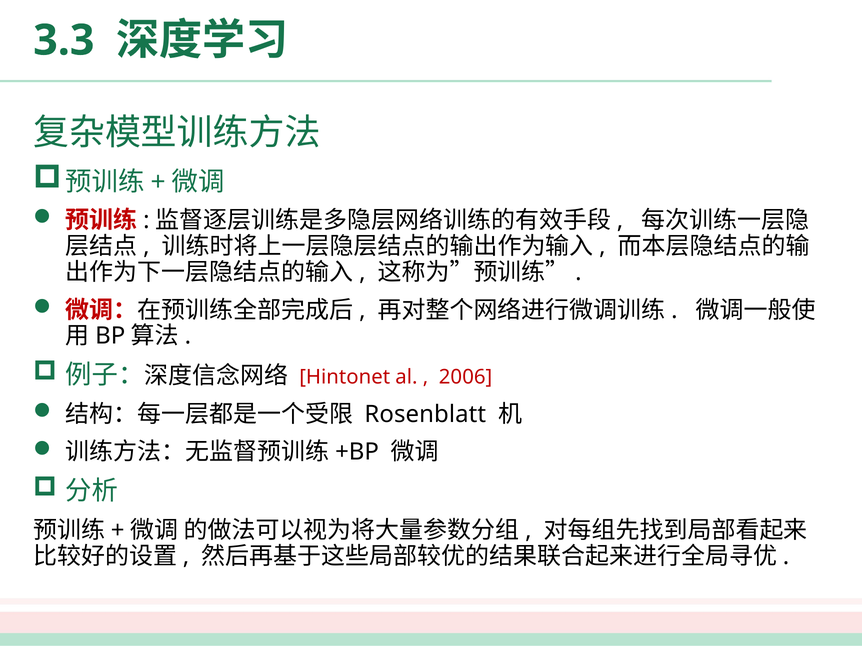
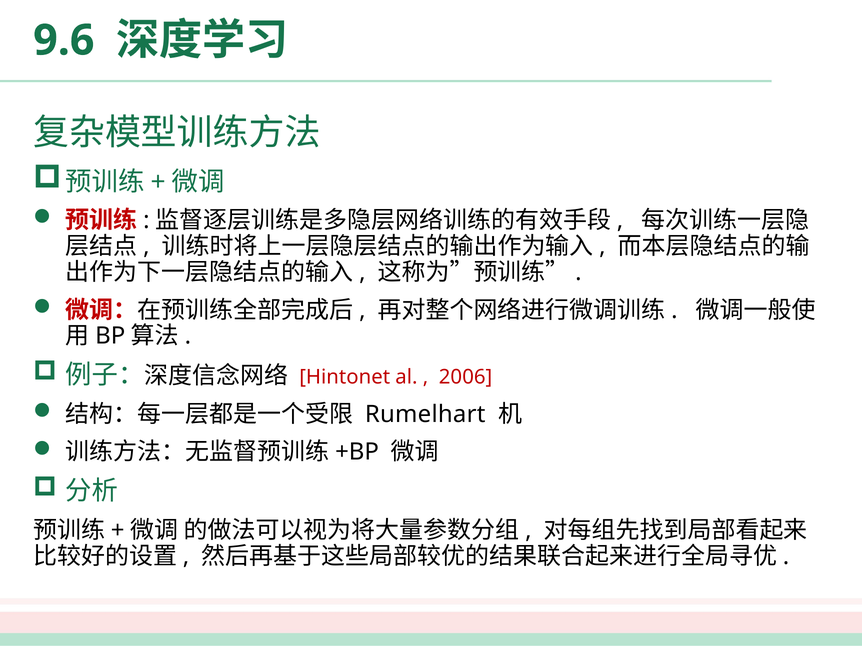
3.3: 3.3 -> 9.6
Rosenblatt: Rosenblatt -> Rumelhart
